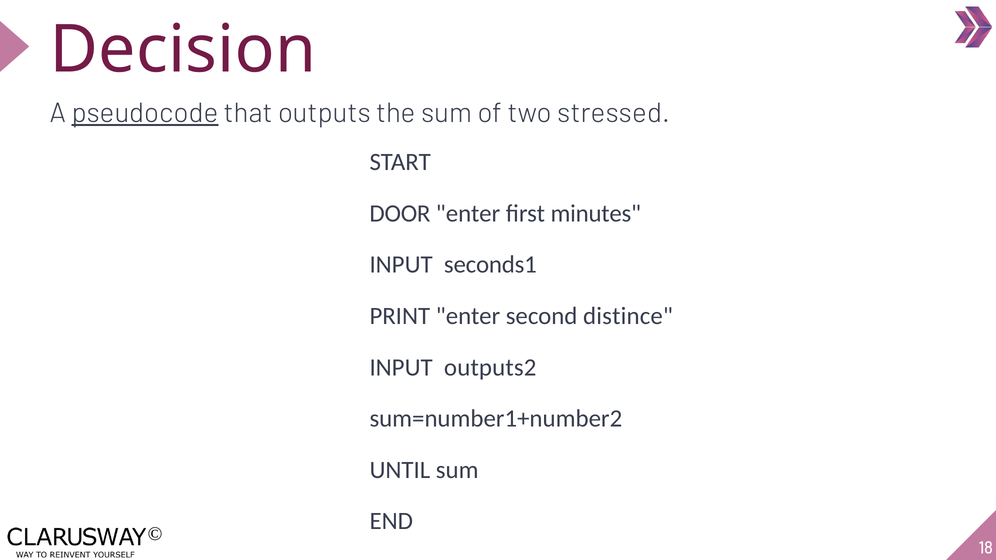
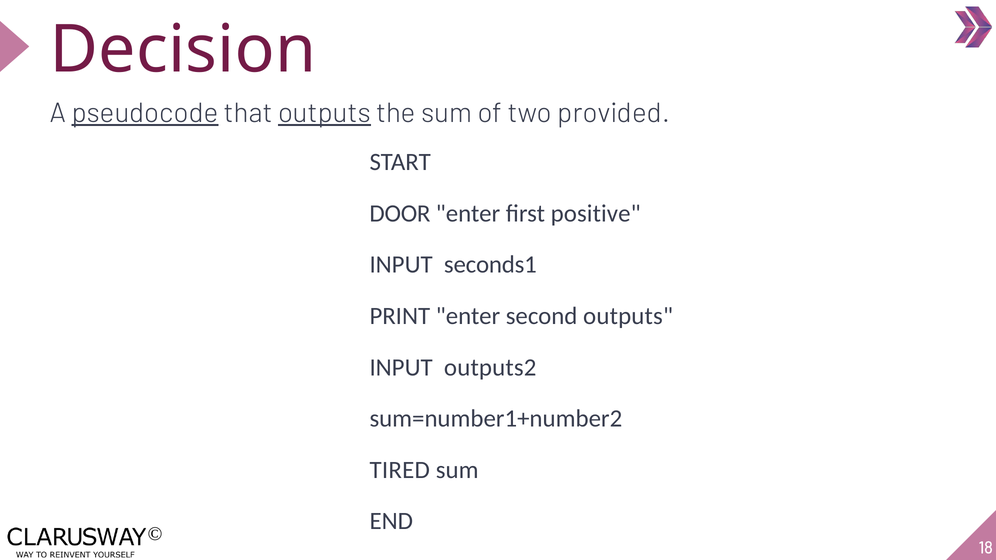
outputs at (324, 113) underline: none -> present
stressed: stressed -> provided
minutes: minutes -> positive
second distince: distince -> outputs
UNTIL: UNTIL -> TIRED
